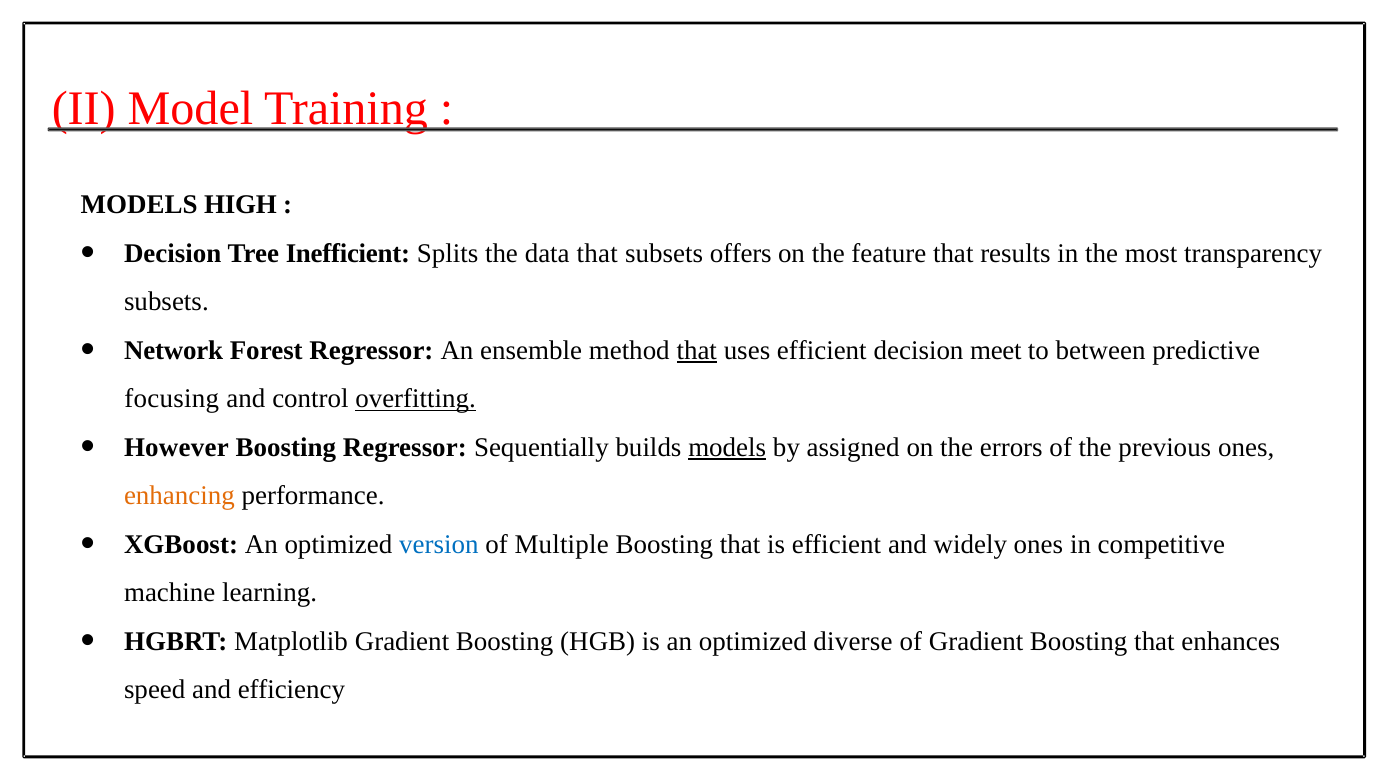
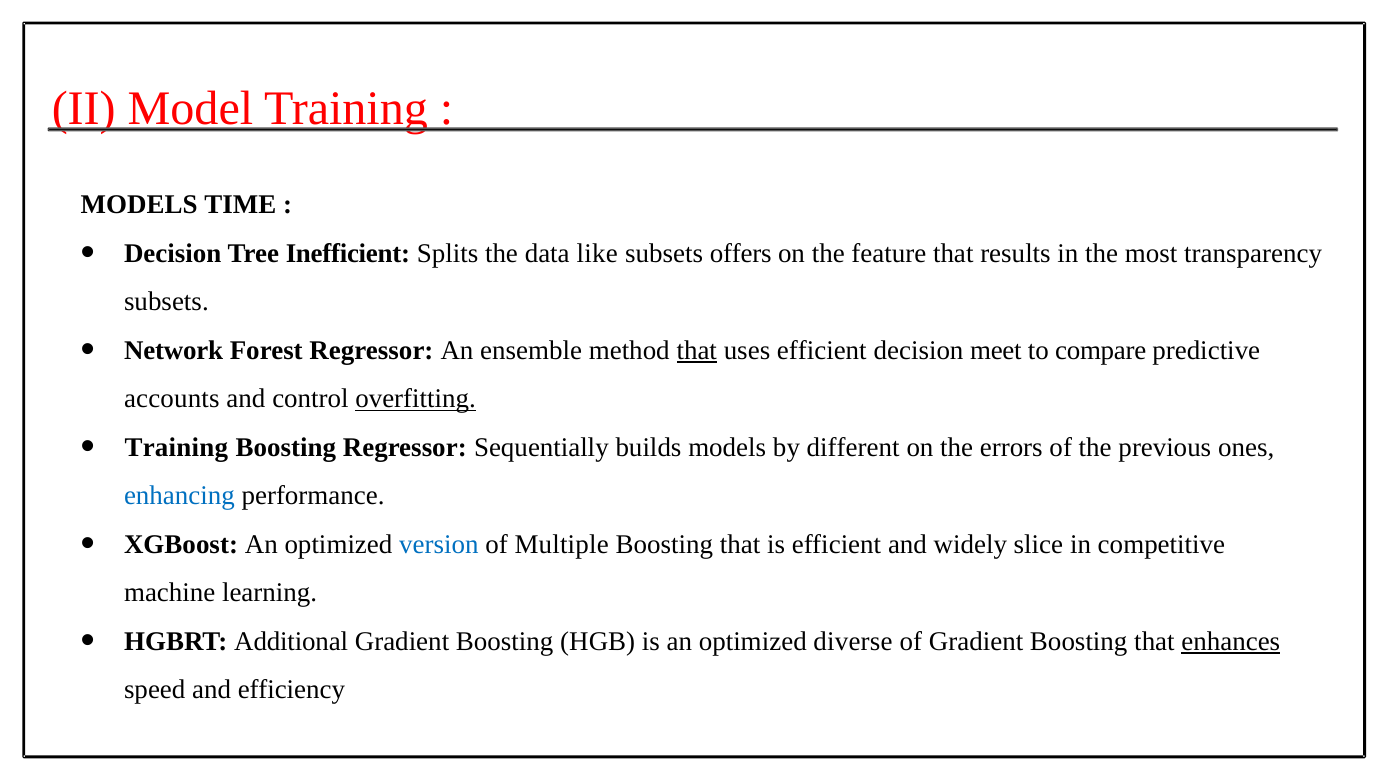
HIGH: HIGH -> TIME
data that: that -> like
between: between -> compare
focusing: focusing -> accounts
However at (176, 447): However -> Training
models at (727, 447) underline: present -> none
assigned: assigned -> different
enhancing colour: orange -> blue
widely ones: ones -> slice
Matplotlib: Matplotlib -> Additional
enhances underline: none -> present
